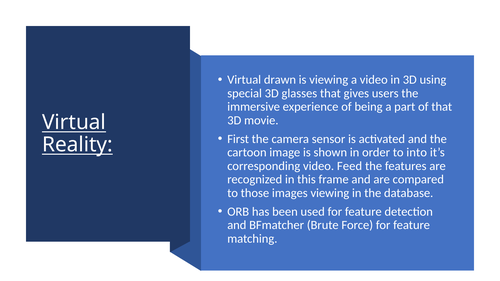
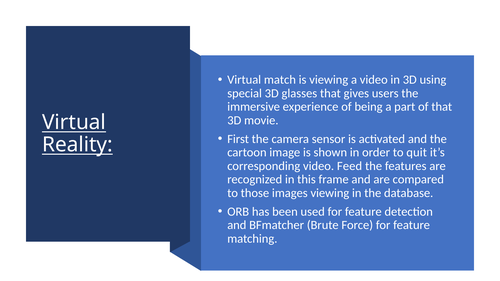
drawn: drawn -> match
into: into -> quit
